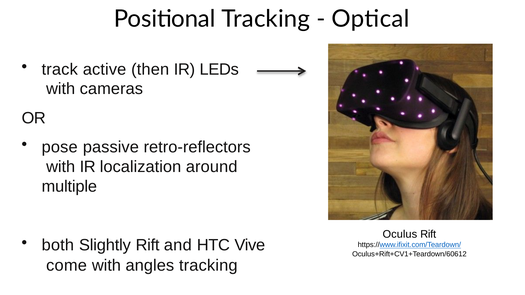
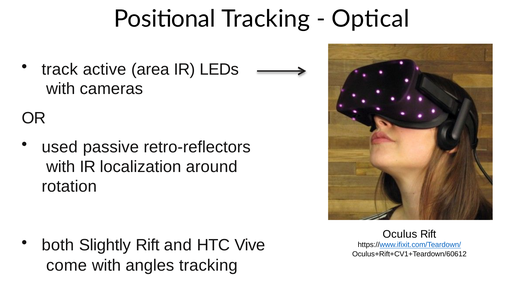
then: then -> area
pose: pose -> used
multiple: multiple -> rotation
